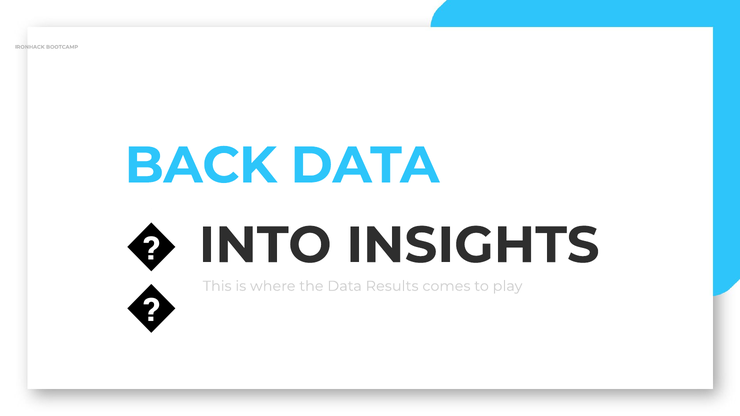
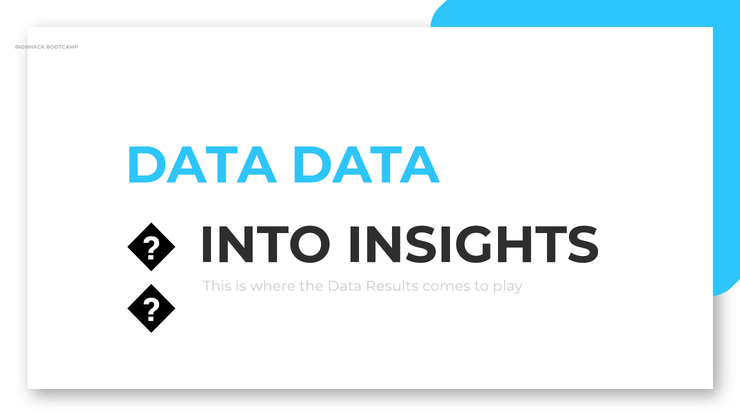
BACK at (201, 166): BACK -> DATA
